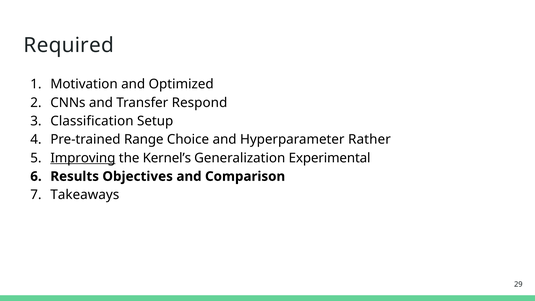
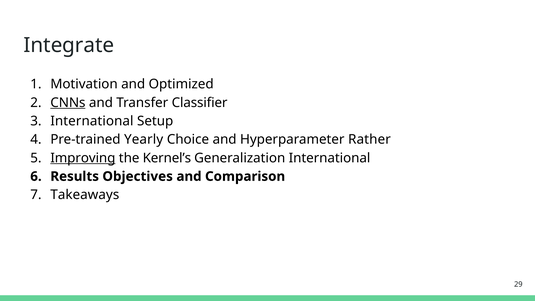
Required: Required -> Integrate
CNNs underline: none -> present
Respond: Respond -> Classifier
Classification at (92, 121): Classification -> International
Range: Range -> Yearly
Generalization Experimental: Experimental -> International
